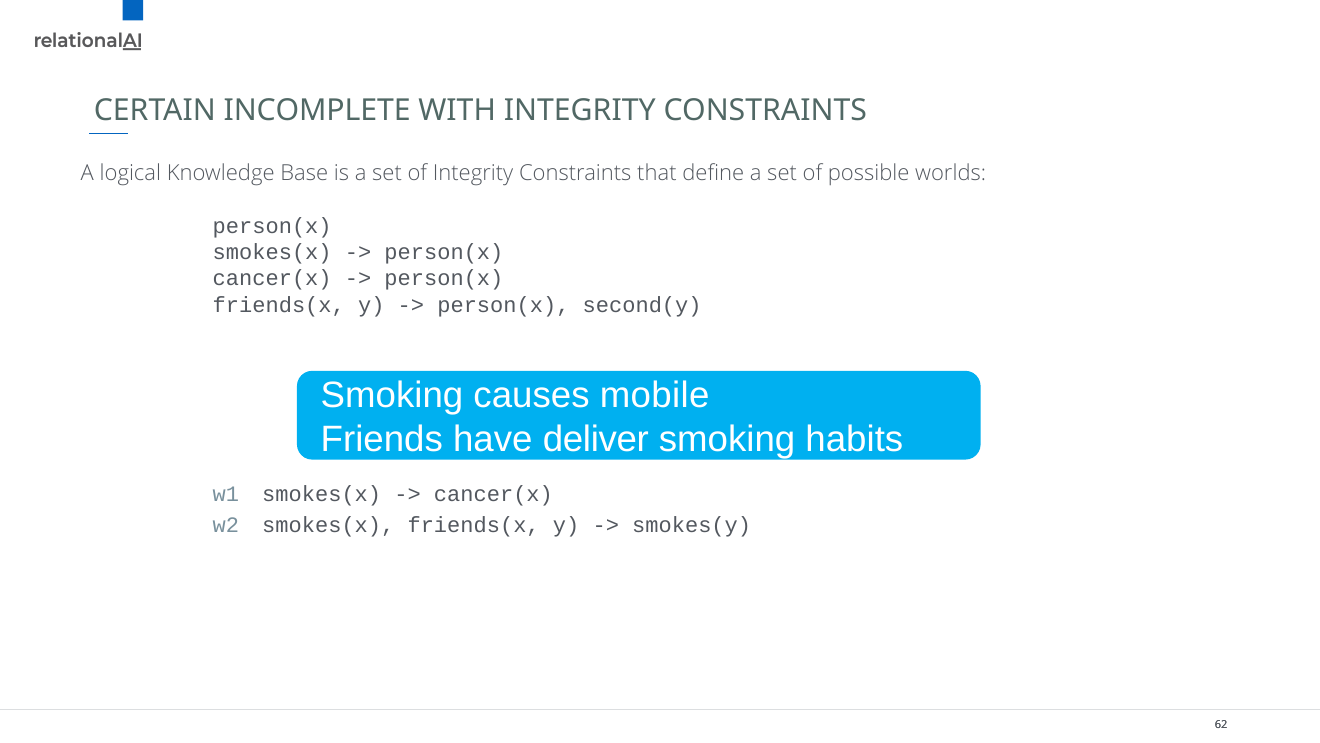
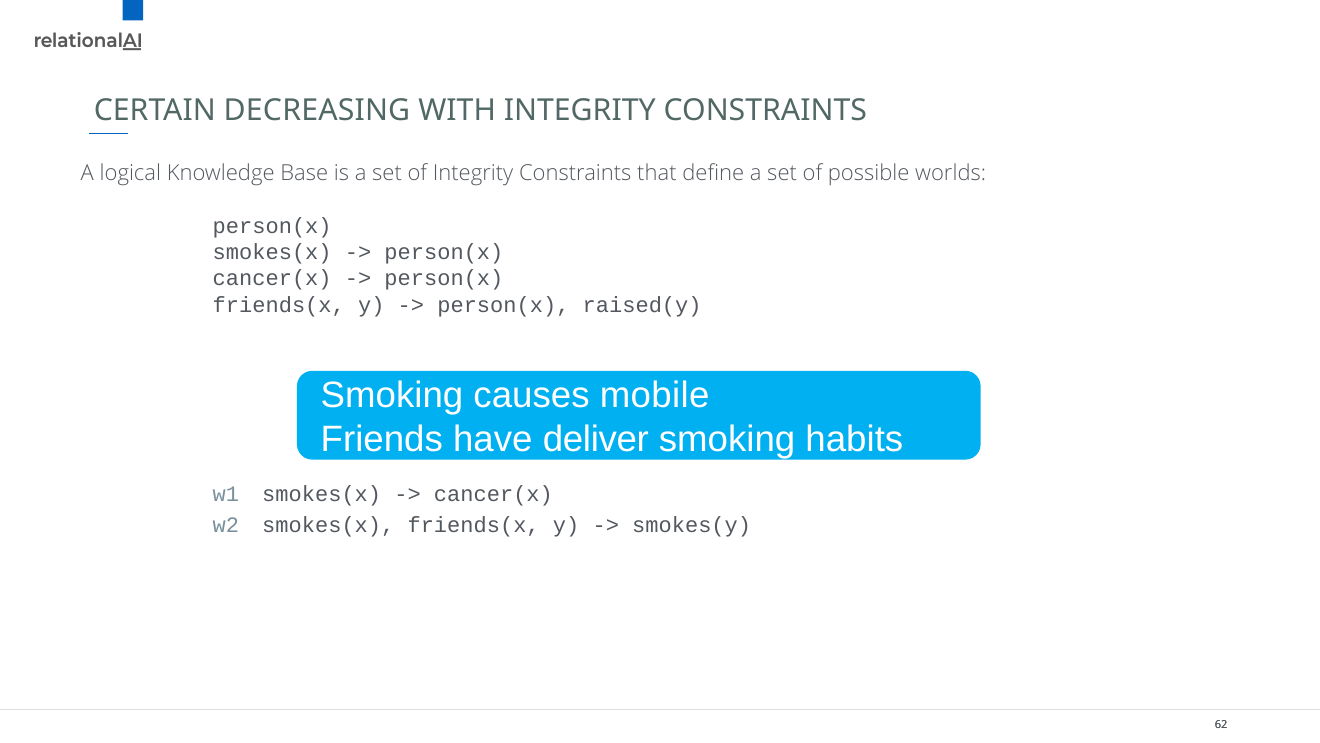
INCOMPLETE: INCOMPLETE -> DECREASING
second(y: second(y -> raised(y
